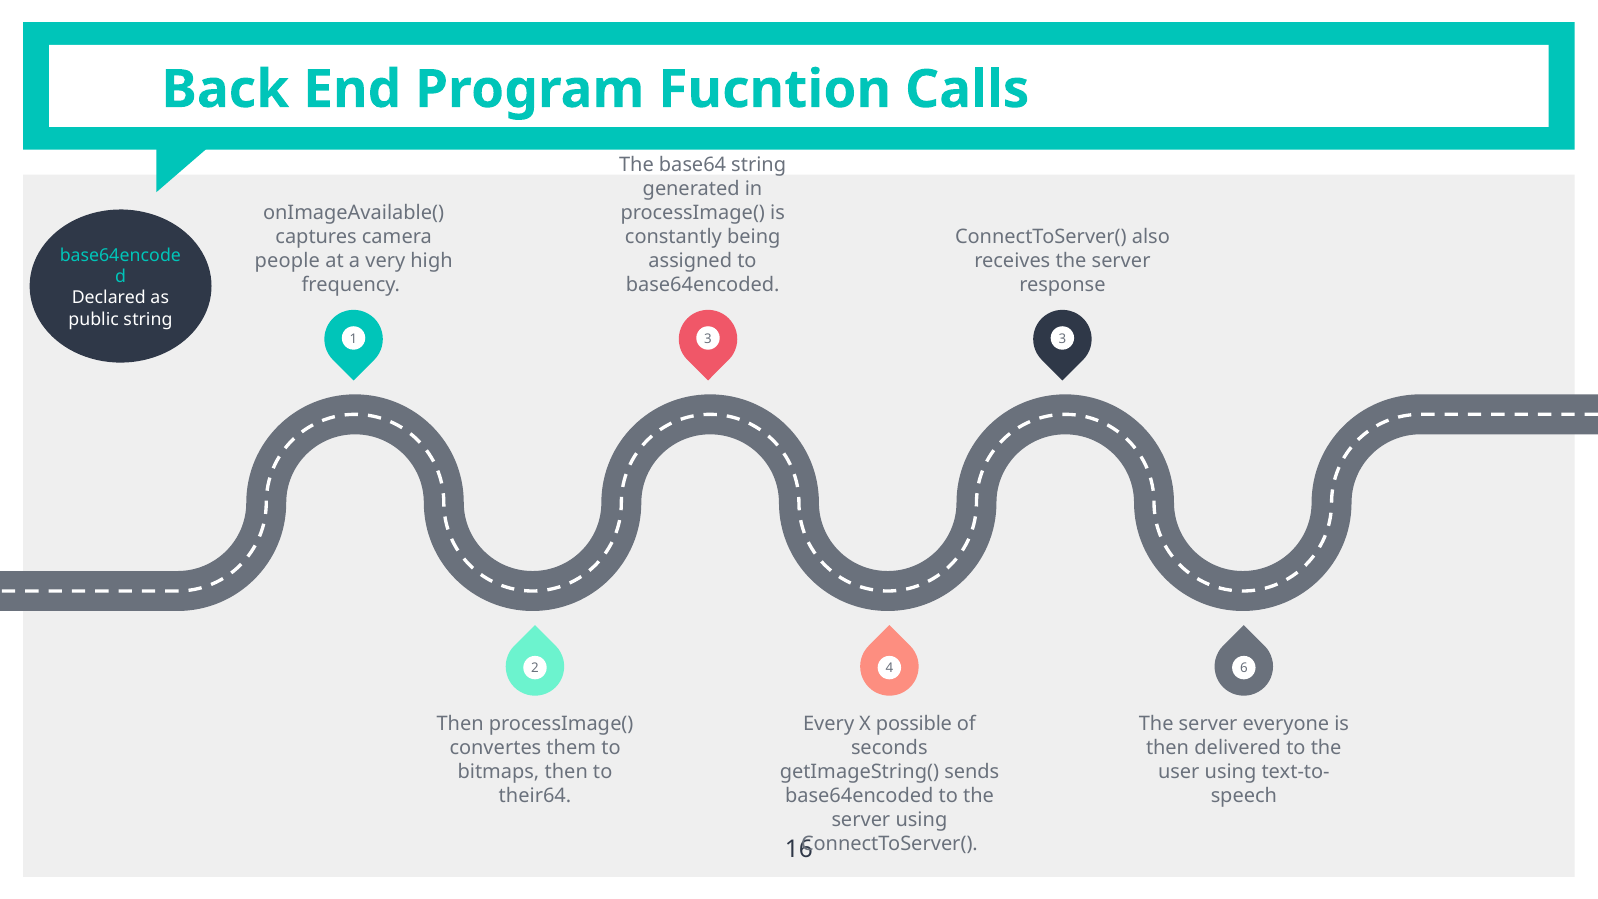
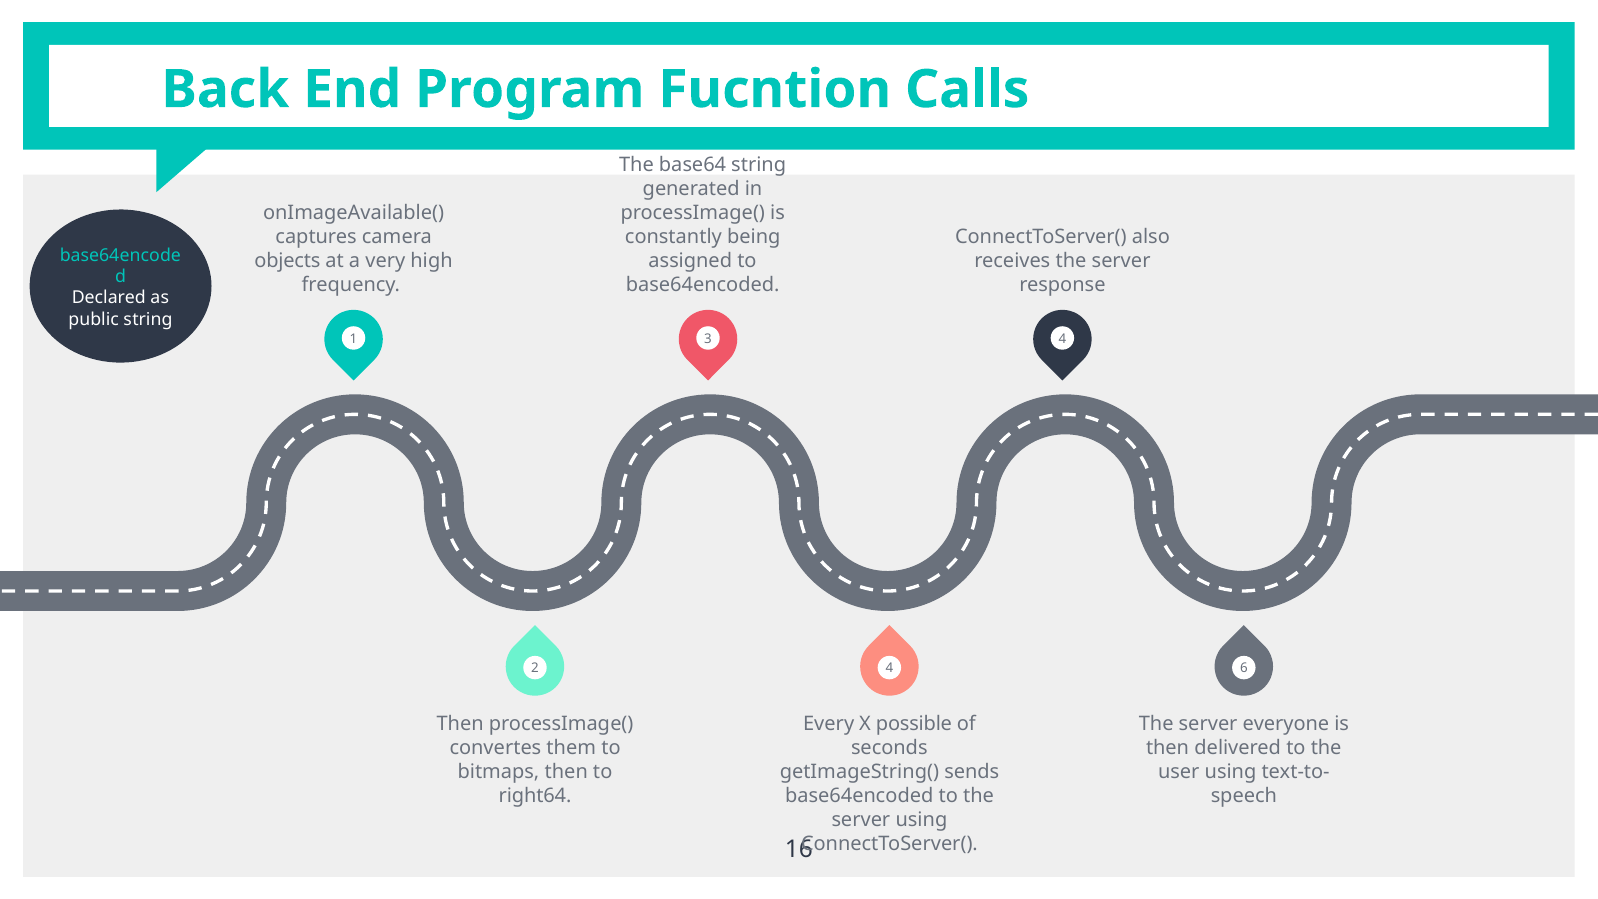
people: people -> objects
3 3: 3 -> 4
their64: their64 -> right64
